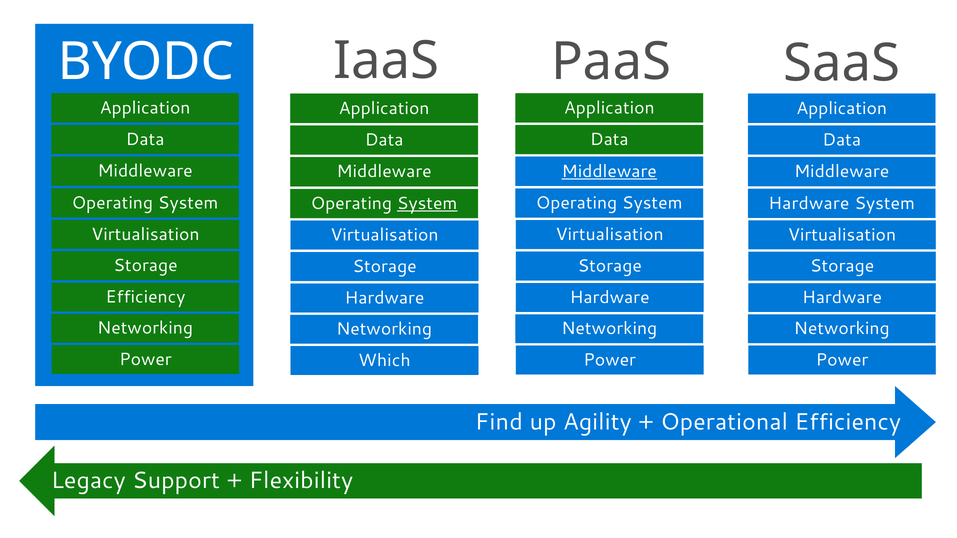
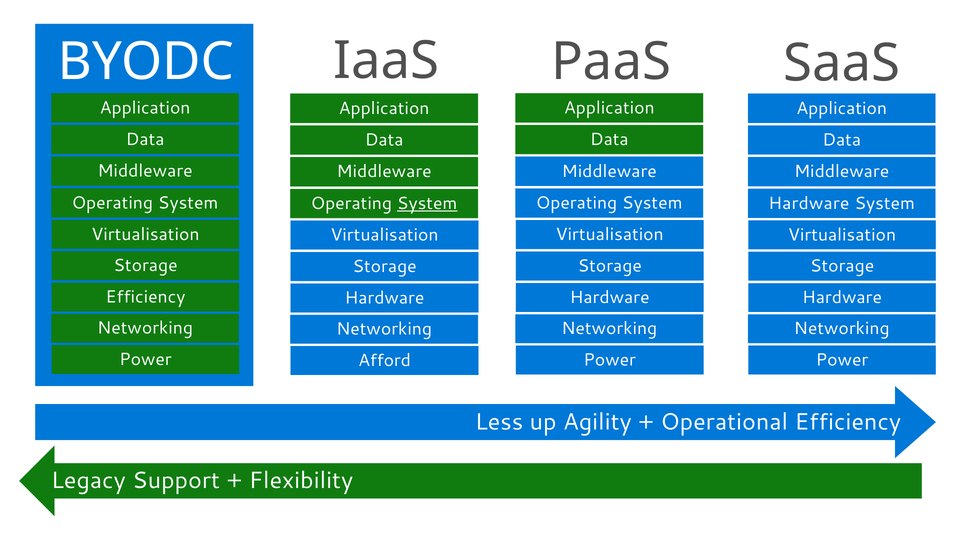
Middleware at (609, 171) underline: present -> none
Which: Which -> Afford
Find: Find -> Less
